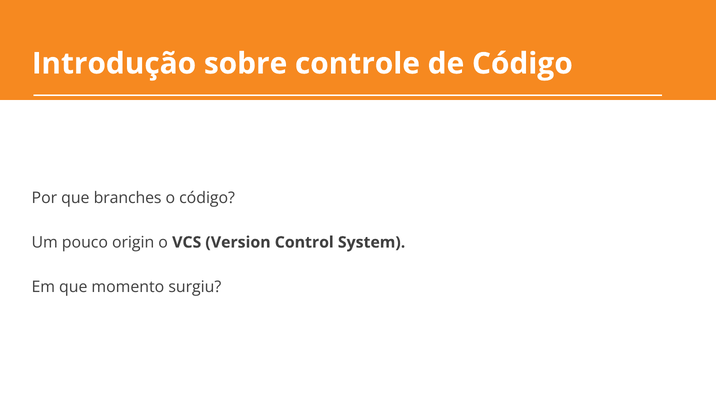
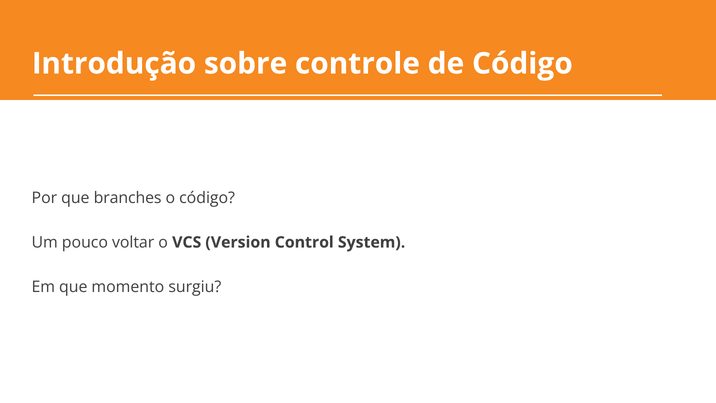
origin: origin -> voltar
